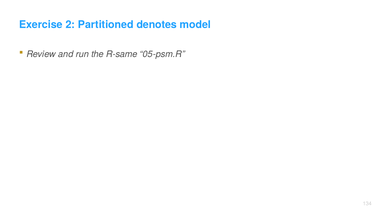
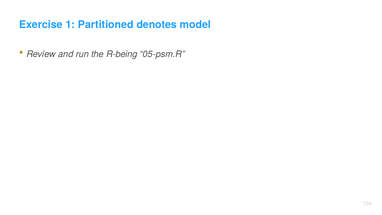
2: 2 -> 1
R-same: R-same -> R-being
